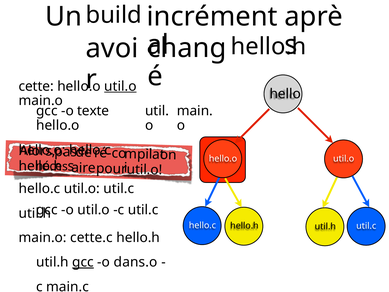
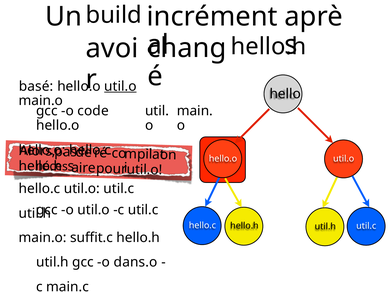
cette: cette -> basé
texte: texte -> code
cette.c: cette.c -> suffit.c
gcc at (83, 262) underline: present -> none
